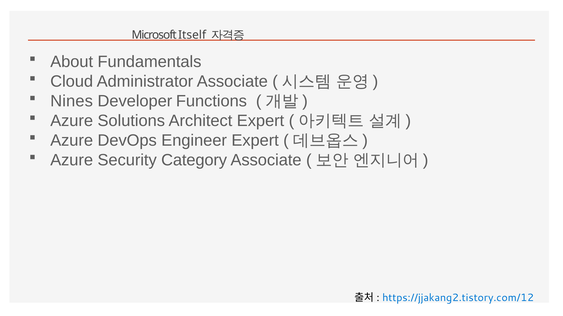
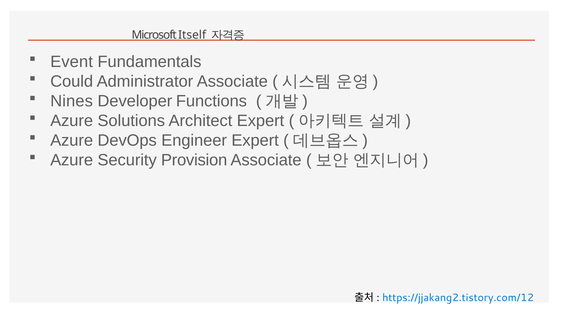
About: About -> Event
Cloud: Cloud -> Could
Category: Category -> Provision
